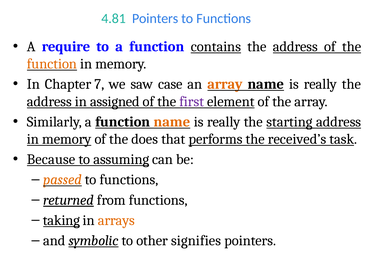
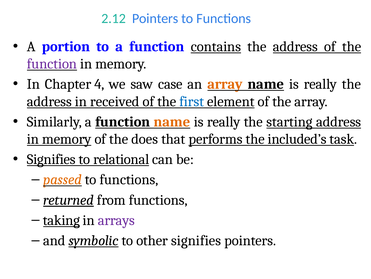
4.81: 4.81 -> 2.12
require: require -> portion
function at (52, 64) colour: orange -> purple
7: 7 -> 4
assigned: assigned -> received
first colour: purple -> blue
received’s: received’s -> included’s
Because at (51, 159): Because -> Signifies
assuming: assuming -> relational
arrays colour: orange -> purple
